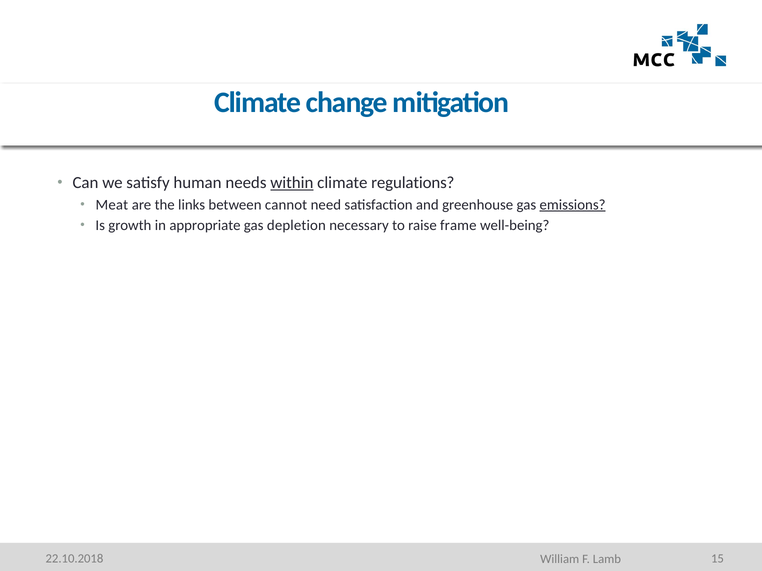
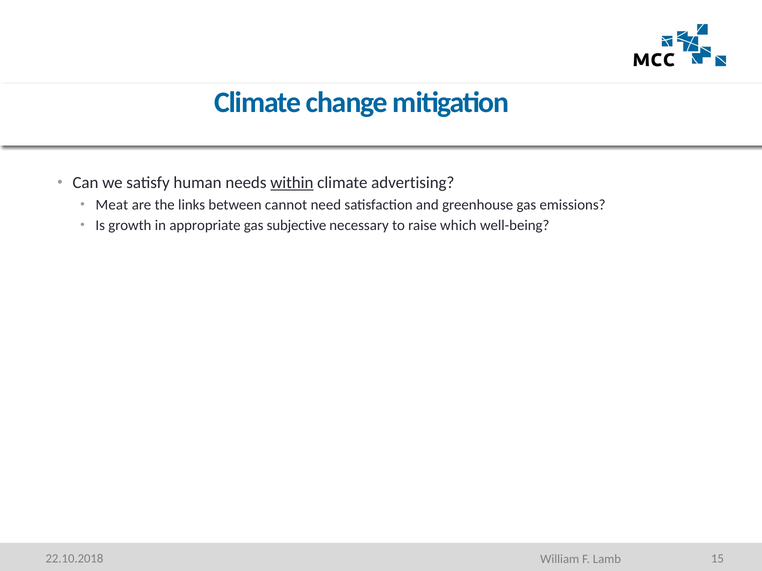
regulations: regulations -> advertising
emissions underline: present -> none
depletion: depletion -> subjective
frame: frame -> which
